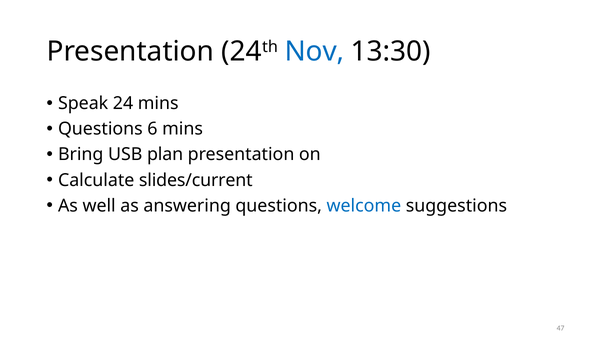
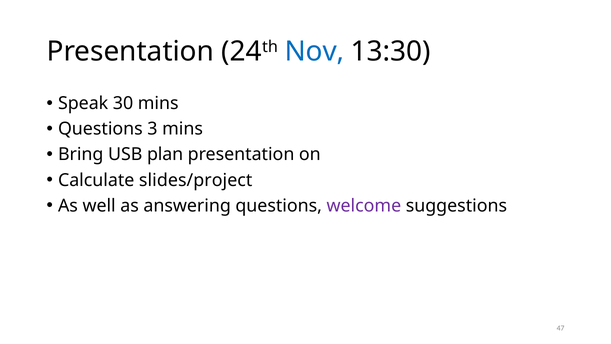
24: 24 -> 30
6: 6 -> 3
slides/current: slides/current -> slides/project
welcome colour: blue -> purple
